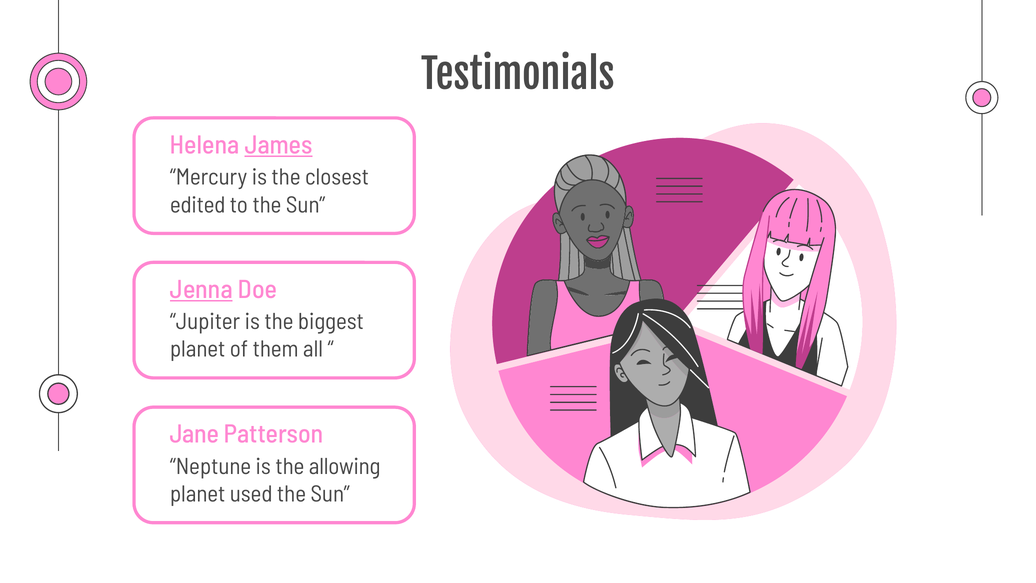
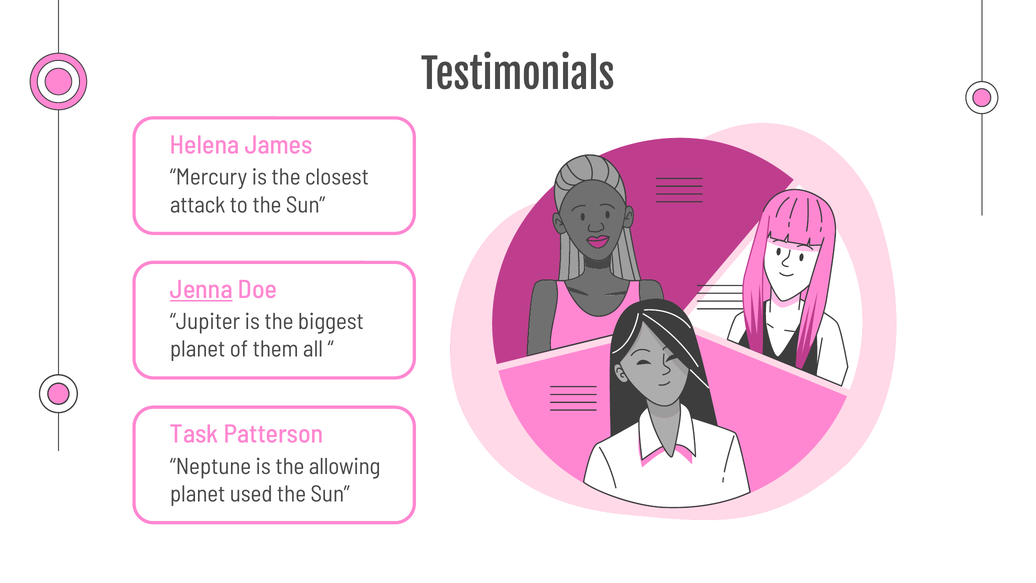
James underline: present -> none
edited: edited -> attack
Jane: Jane -> Task
